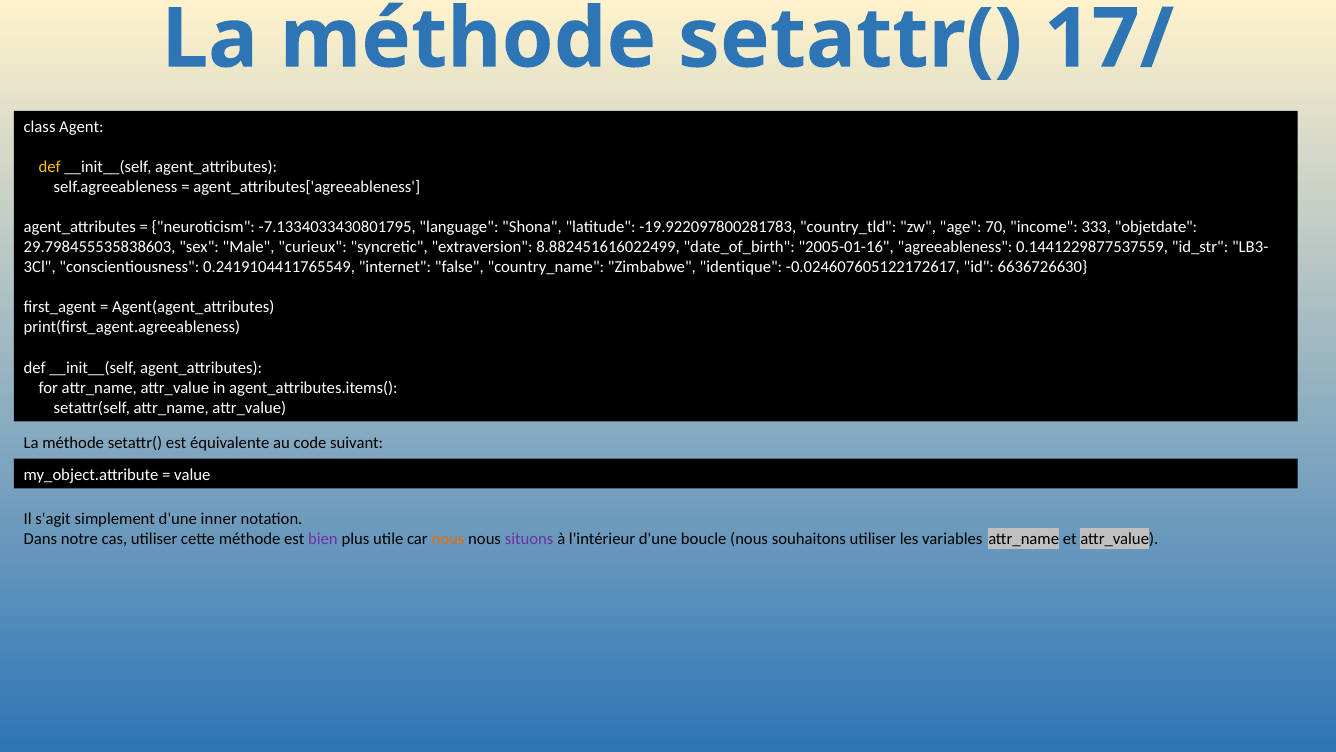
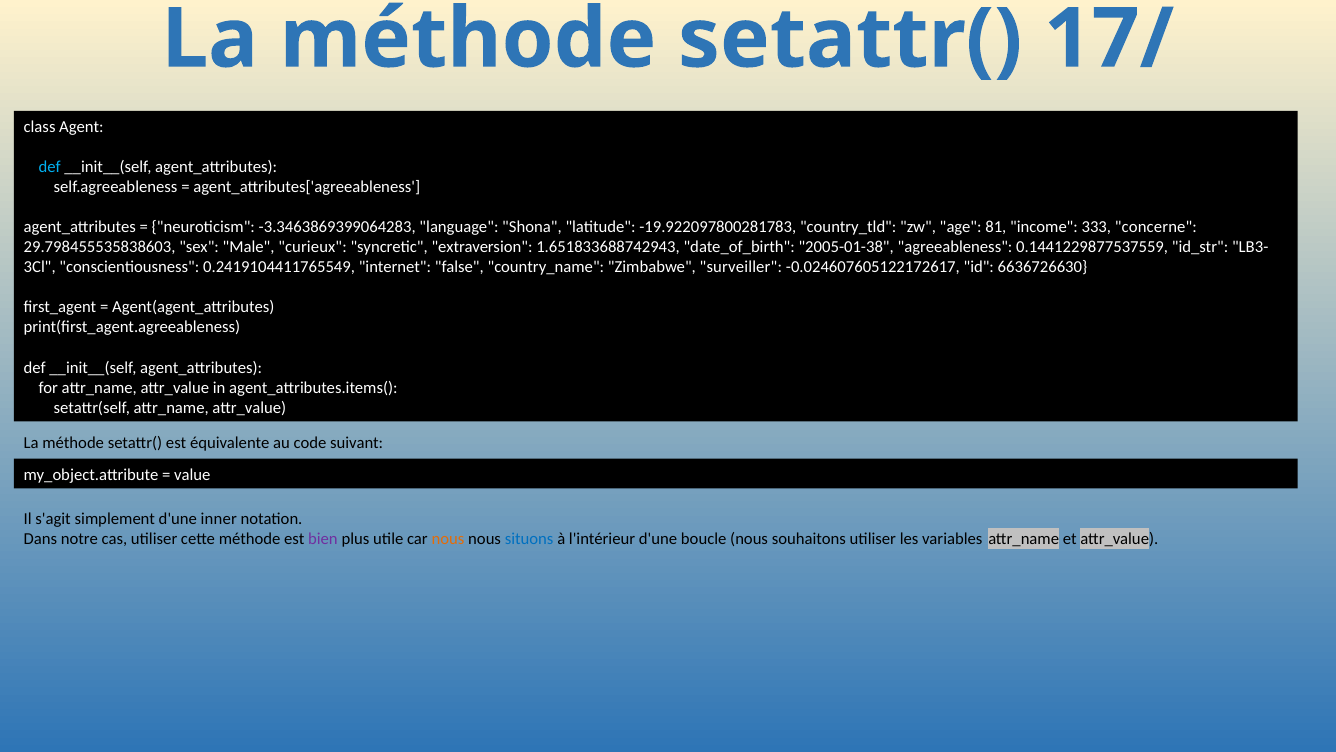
def at (50, 167) colour: yellow -> light blue
-7.1334033430801795: -7.1334033430801795 -> -3.3463869399064283
70: 70 -> 81
objetdate: objetdate -> concerne
8.882451616022499: 8.882451616022499 -> 1.651833688742943
2005-01-16: 2005-01-16 -> 2005-01-38
identique: identique -> surveiller
situons colour: purple -> blue
